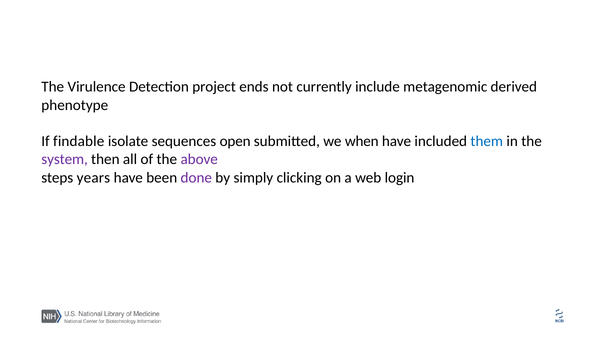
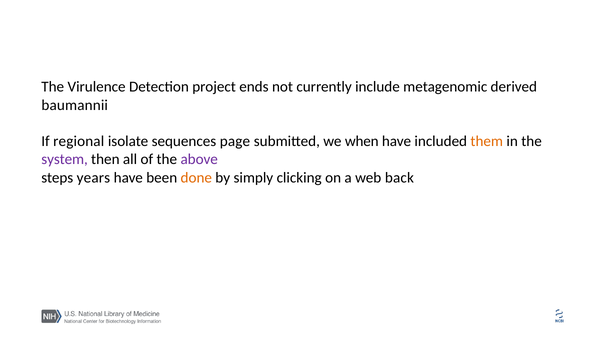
phenotype: phenotype -> baumannii
findable: findable -> regional
open: open -> page
them colour: blue -> orange
done colour: purple -> orange
login: login -> back
